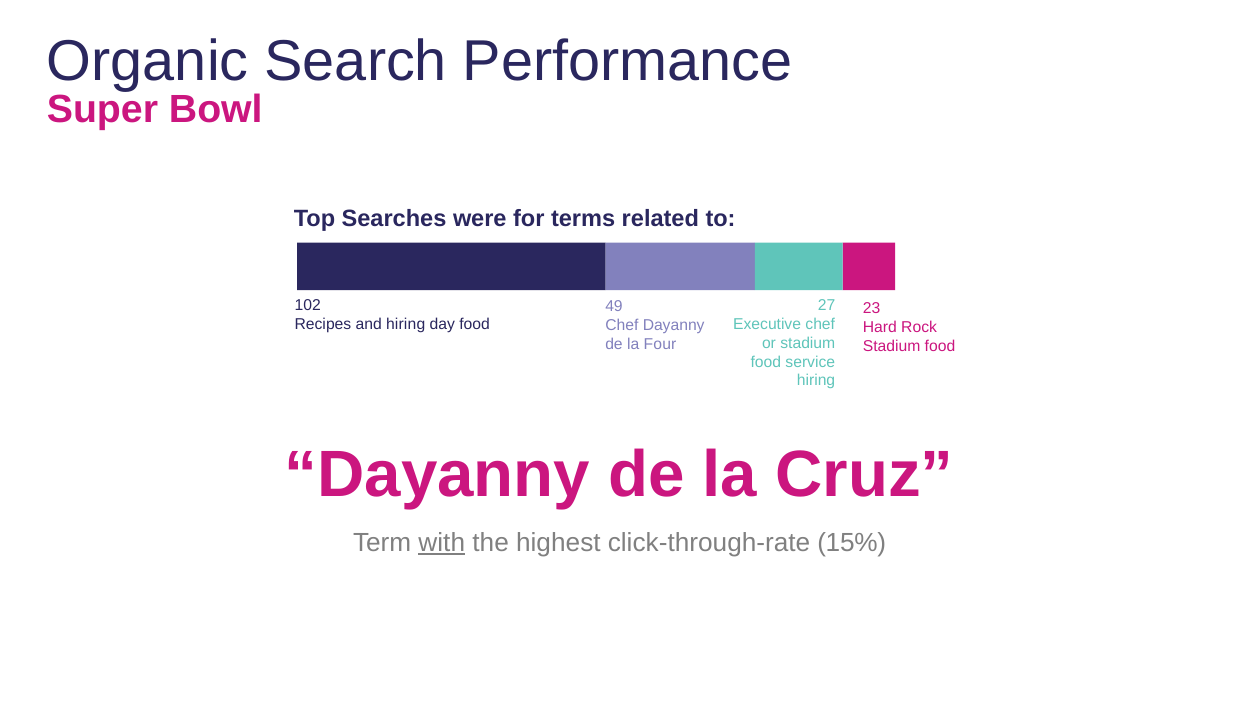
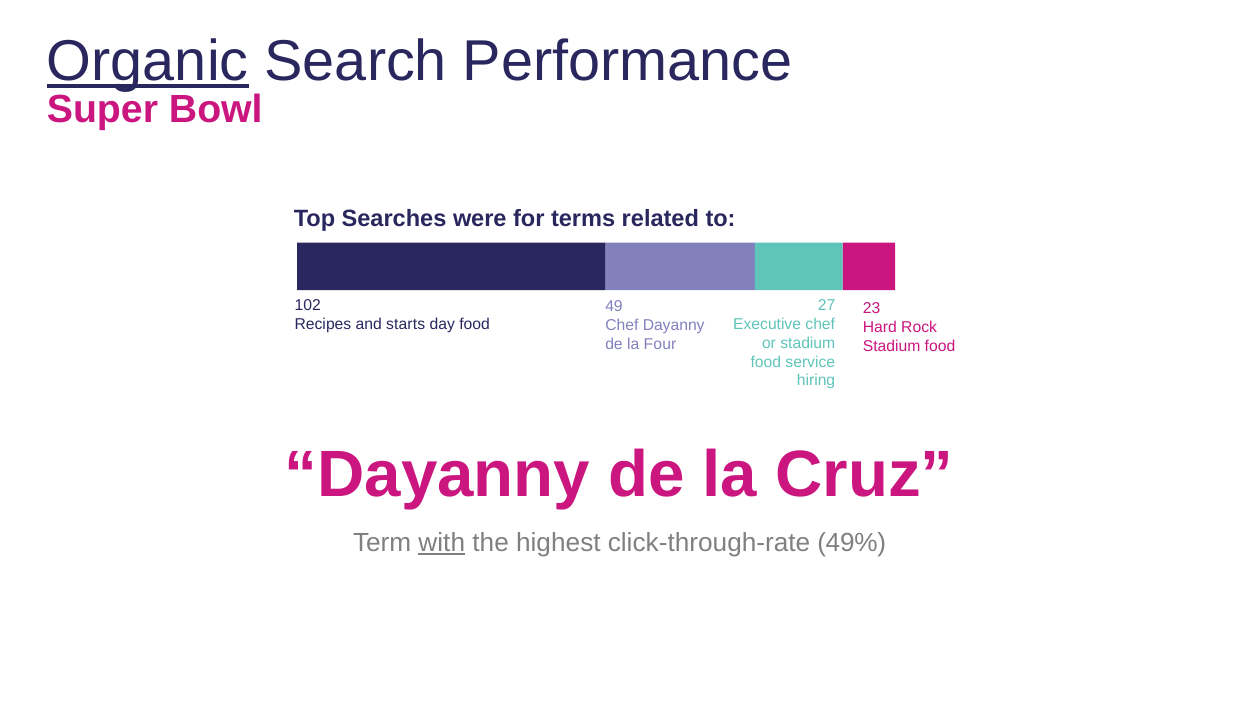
Organic underline: none -> present
and hiring: hiring -> starts
15%: 15% -> 49%
